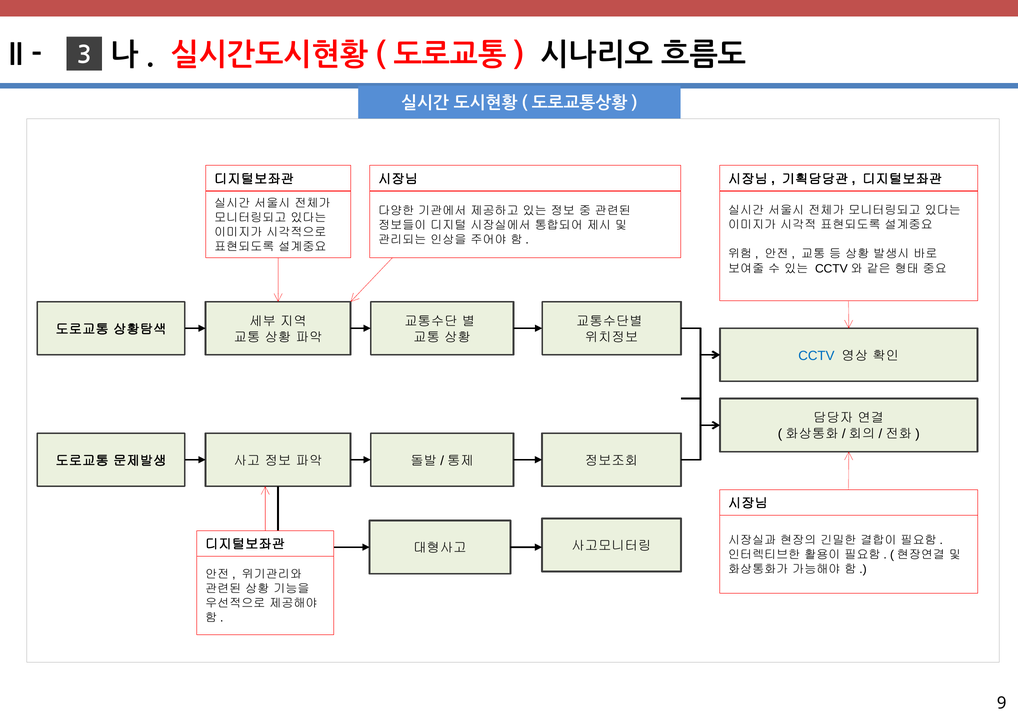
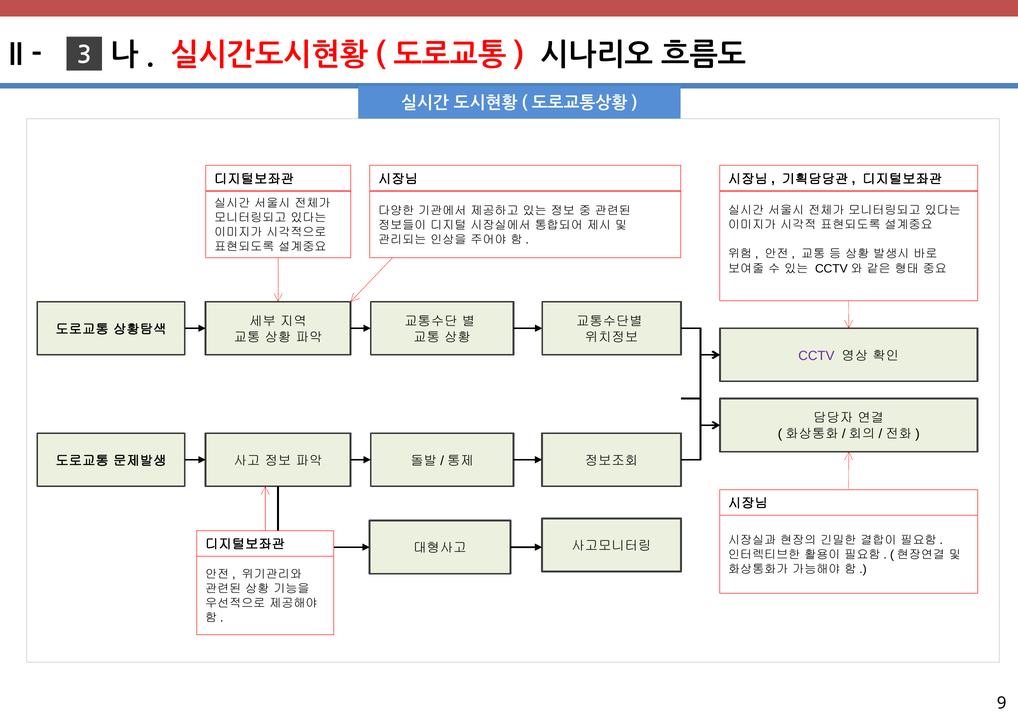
CCTV colour: blue -> purple
